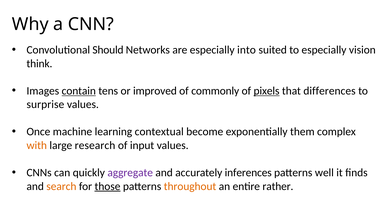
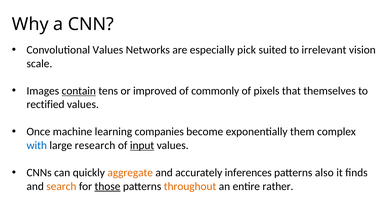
Convolutional Should: Should -> Values
into: into -> pick
to especially: especially -> irrelevant
think: think -> scale
pixels underline: present -> none
differences: differences -> themselves
surprise: surprise -> rectified
contextual: contextual -> companies
with colour: orange -> blue
input underline: none -> present
aggregate colour: purple -> orange
well: well -> also
